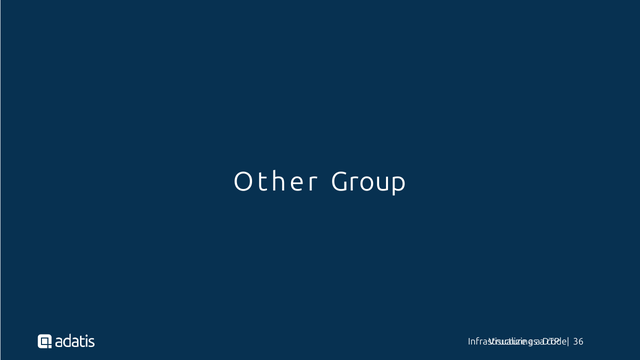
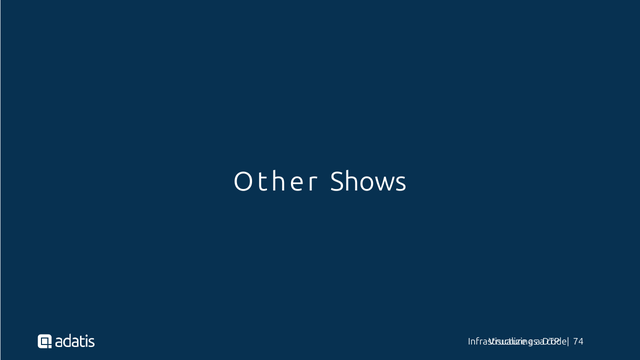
Group: Group -> Shows
36: 36 -> 74
